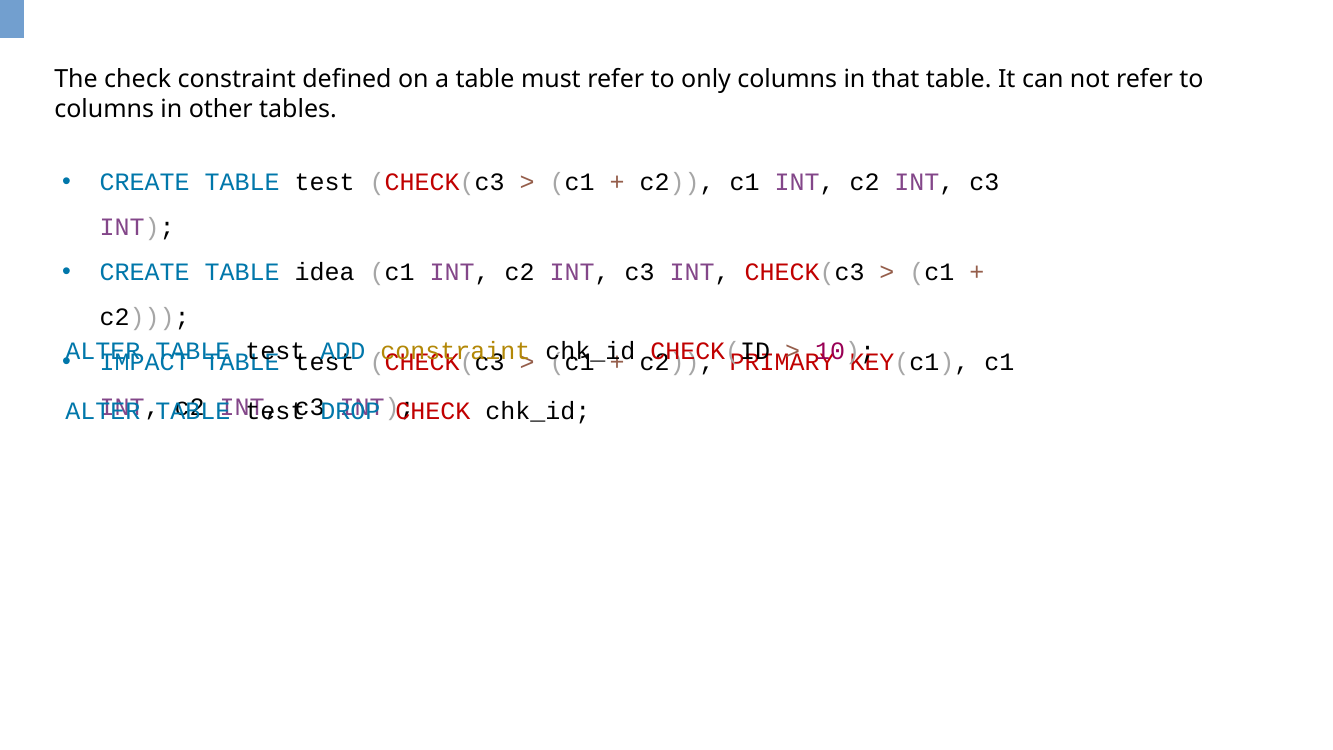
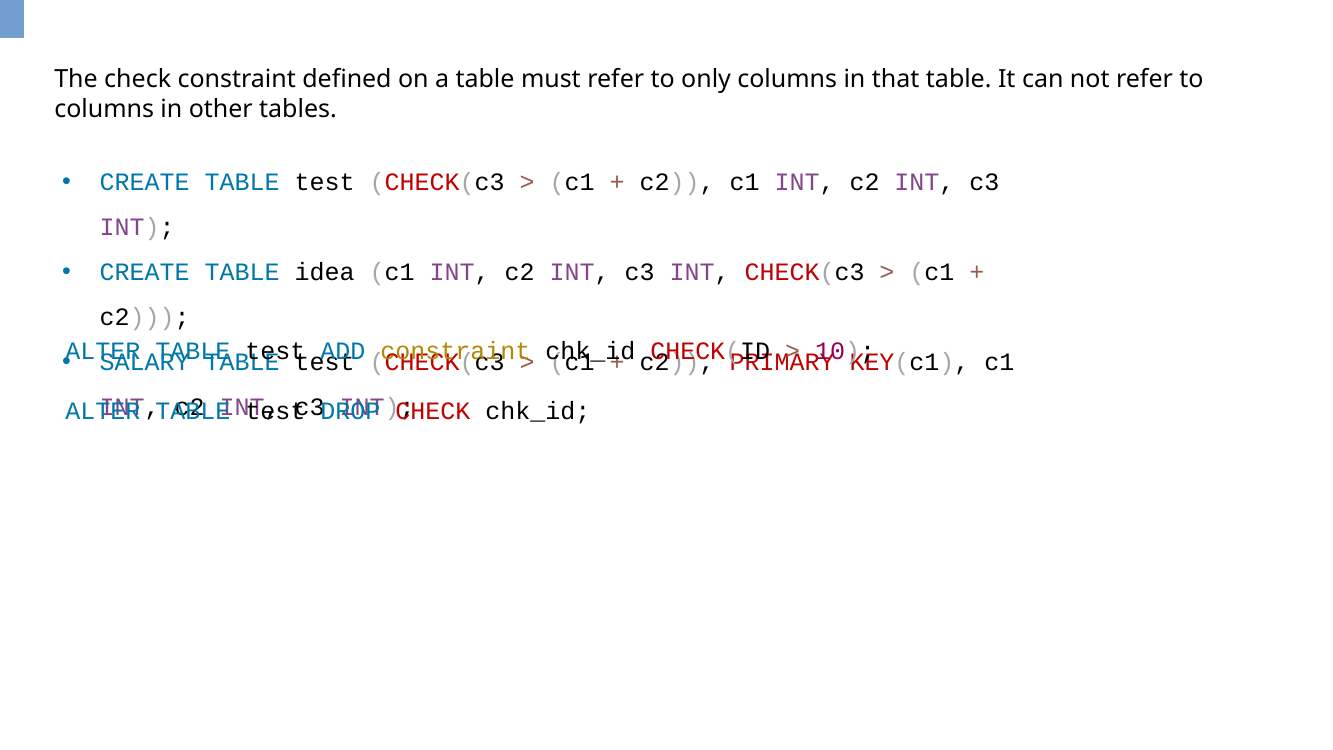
IMPACT: IMPACT -> SALARY
